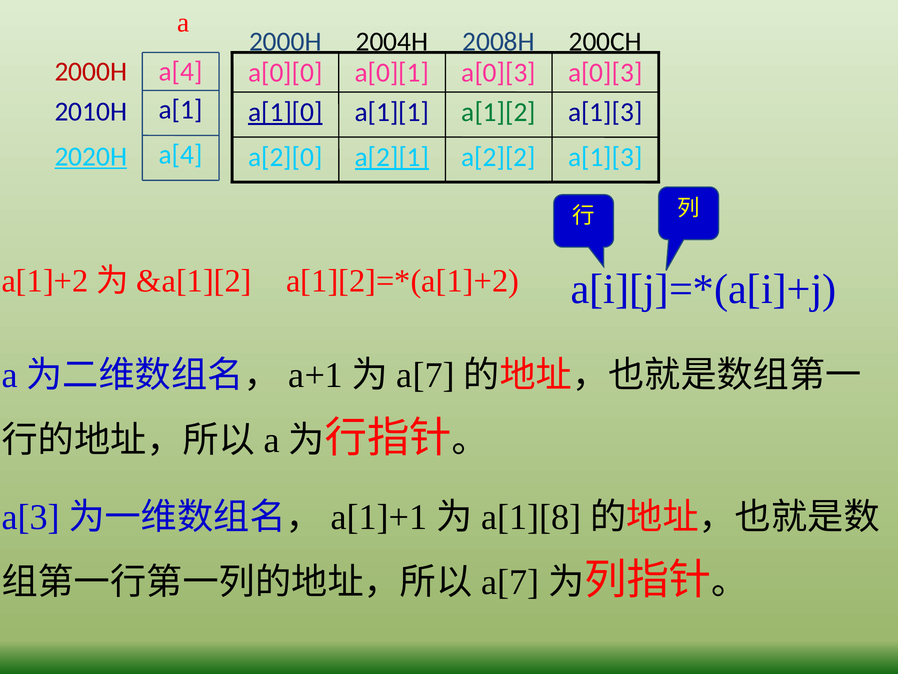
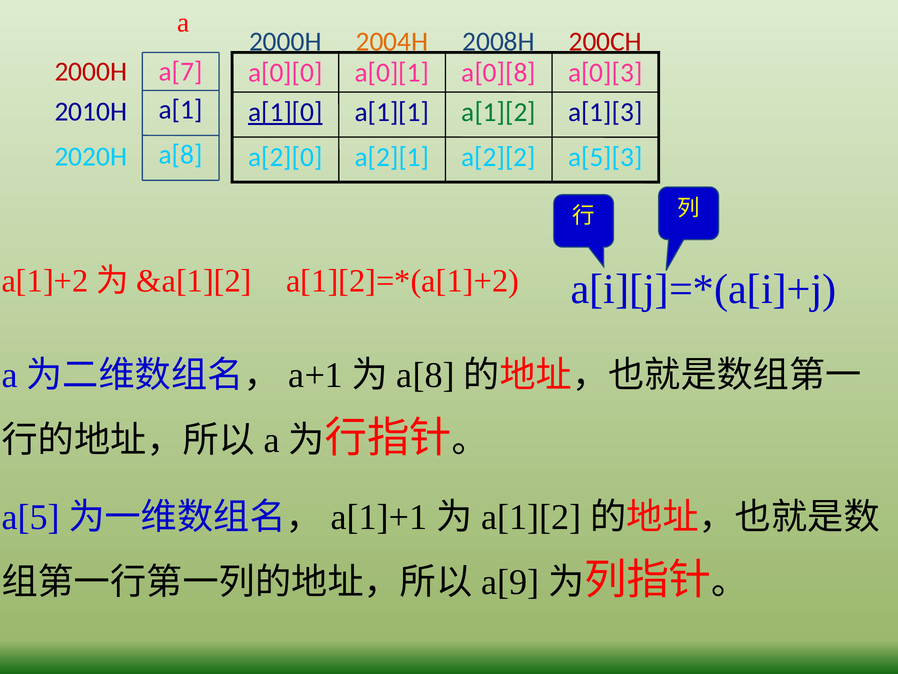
2004H colour: black -> orange
200CH colour: black -> red
a[4 at (181, 72): a[4 -> a[7
a[0][3 at (499, 73): a[0][3 -> a[0][8
a[4 at (181, 155): a[4 -> a[8
2020H underline: present -> none
a[2][1 underline: present -> none
a[1][3 at (605, 157): a[1][3 -> a[5][3
a[7 at (426, 375): a[7 -> a[8
a[3: a[3 -> a[5
a[1][8 at (531, 517): a[1][8 -> a[1][2
a[7 at (510, 582): a[7 -> a[9
